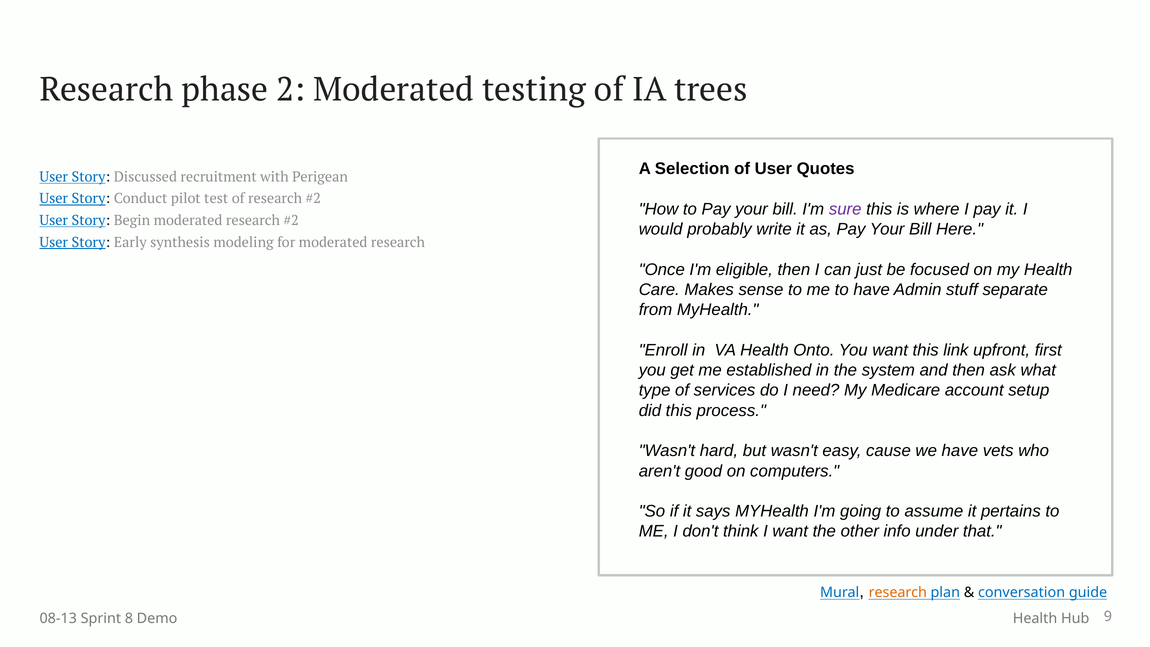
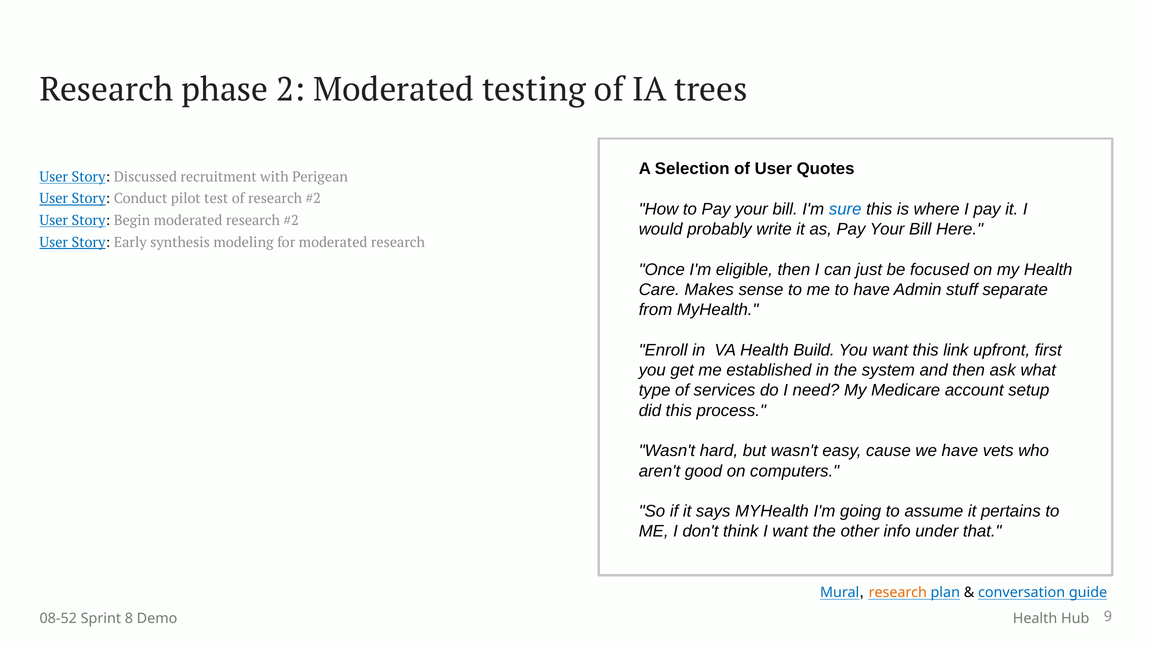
sure colour: purple -> blue
Onto: Onto -> Build
08-13: 08-13 -> 08-52
